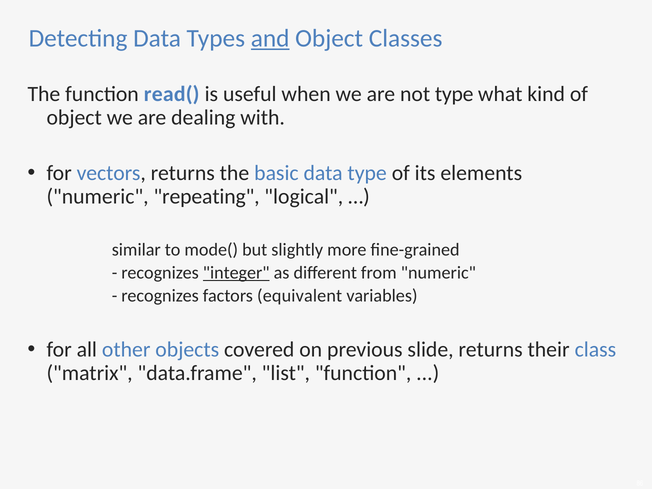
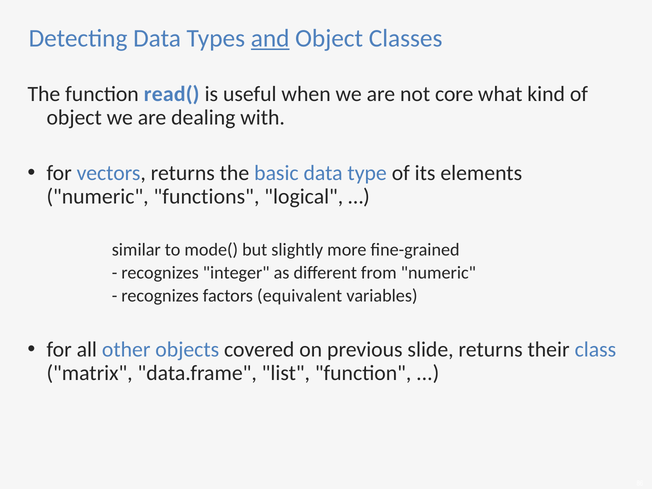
not type: type -> core
repeating: repeating -> functions
integer underline: present -> none
